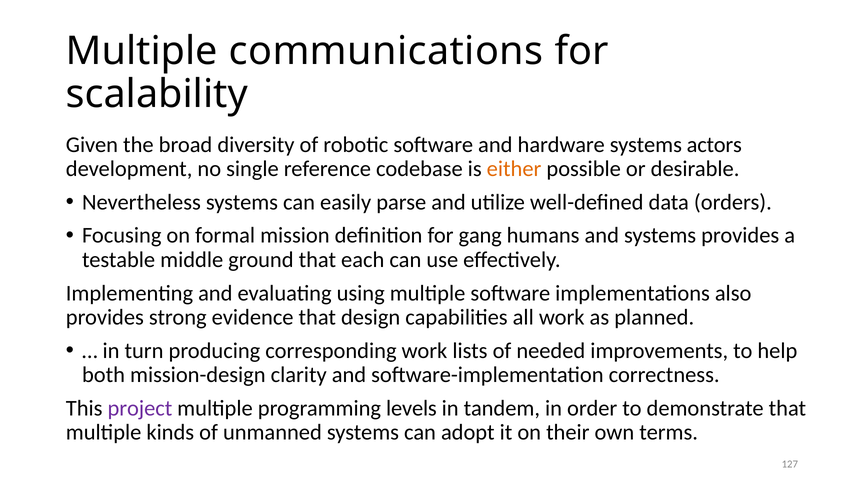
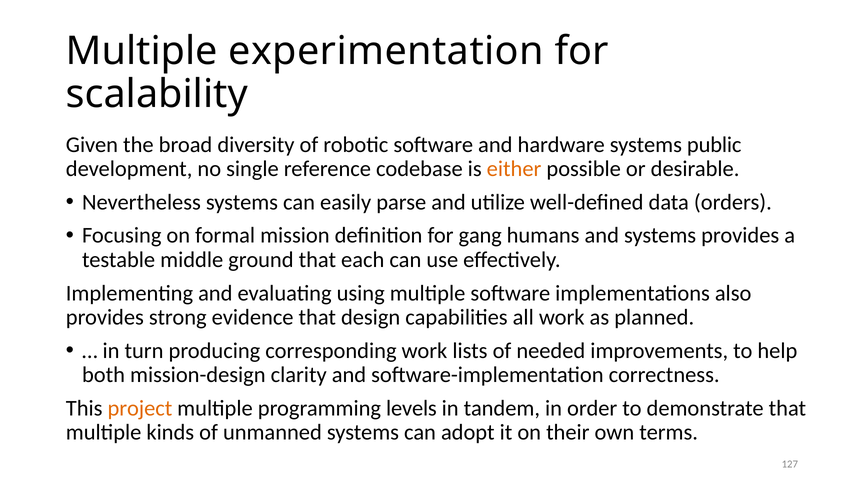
communications: communications -> experimentation
actors: actors -> public
project colour: purple -> orange
